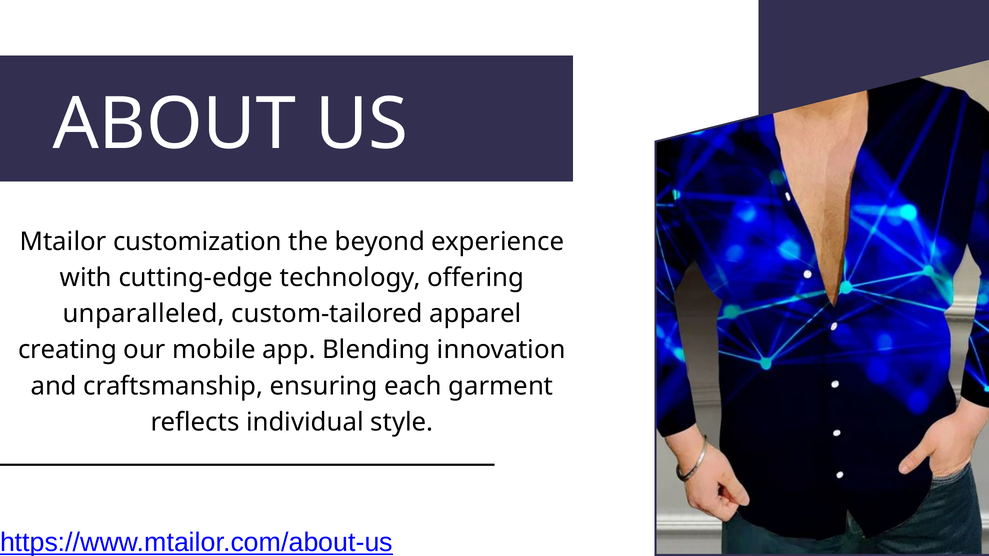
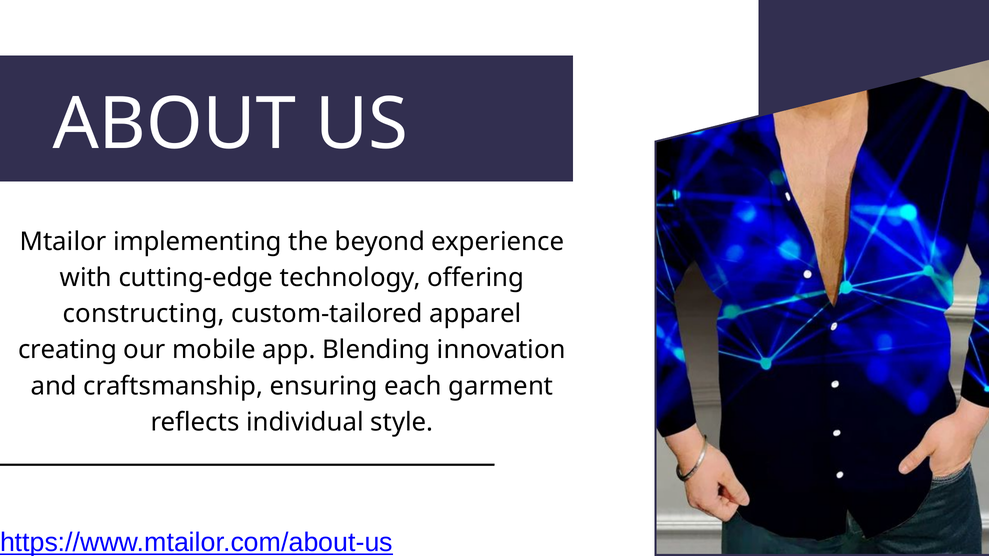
customization: customization -> implementing
unparalleled: unparalleled -> constructing
